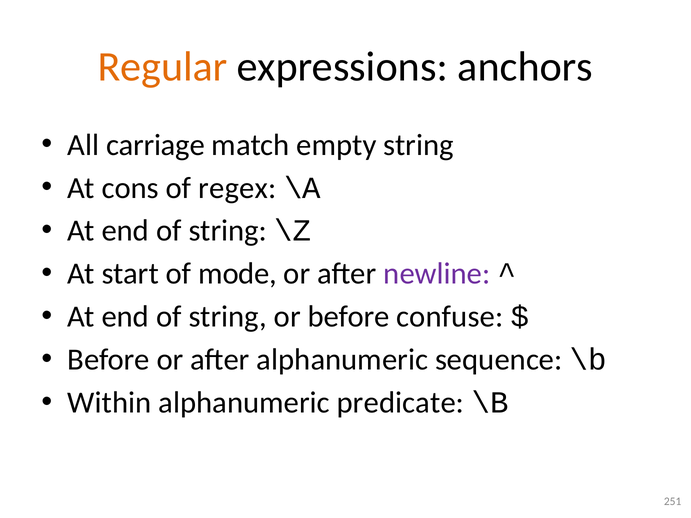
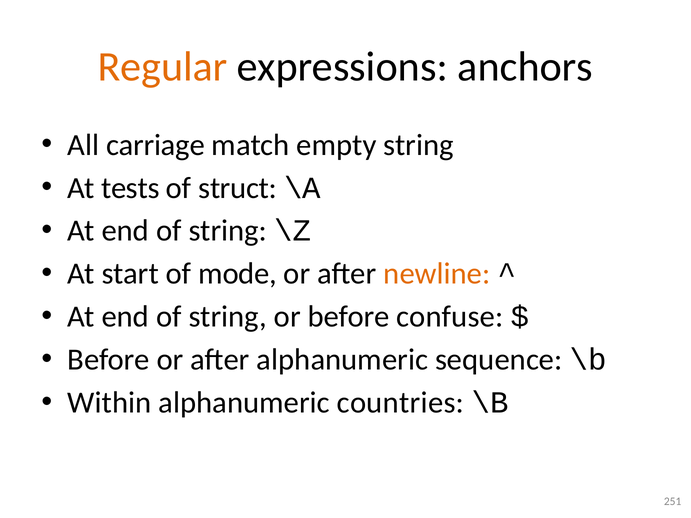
cons: cons -> tests
regex: regex -> struct
newline colour: purple -> orange
predicate: predicate -> countries
